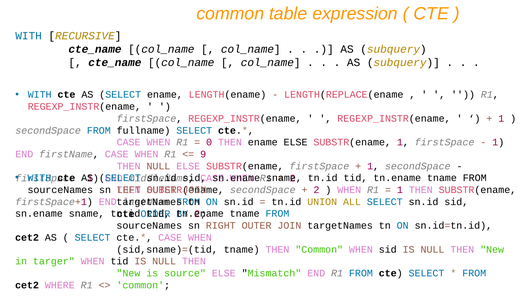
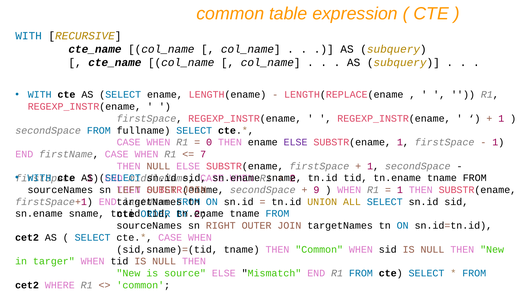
ELSE at (296, 142) colour: black -> purple
9: 9 -> 7
2 at (316, 190): 2 -> 9
